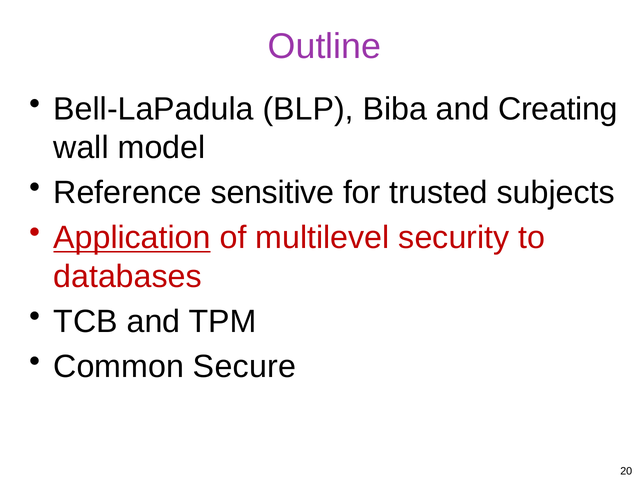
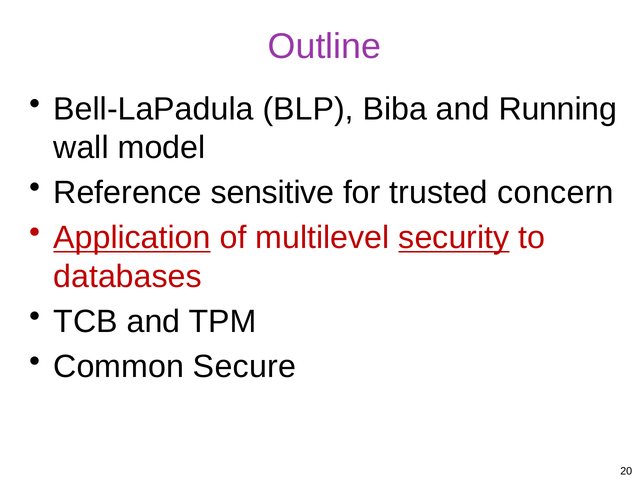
Creating: Creating -> Running
subjects: subjects -> concern
security underline: none -> present
